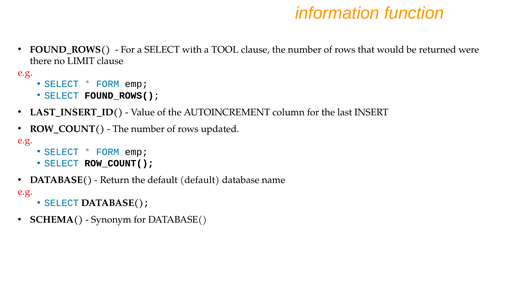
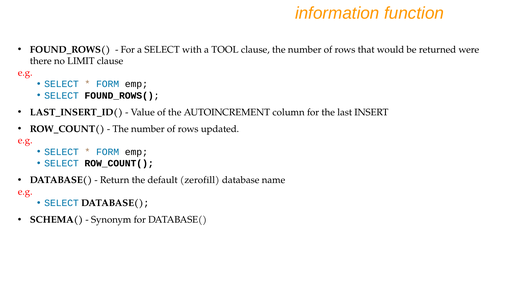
default default: default -> zerofill
